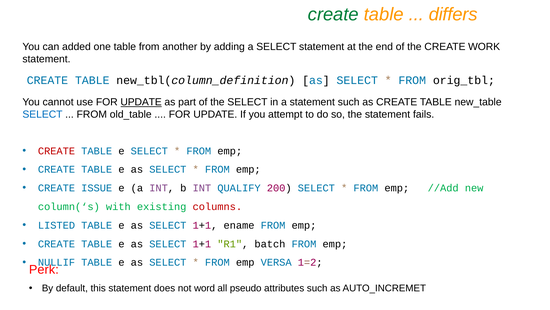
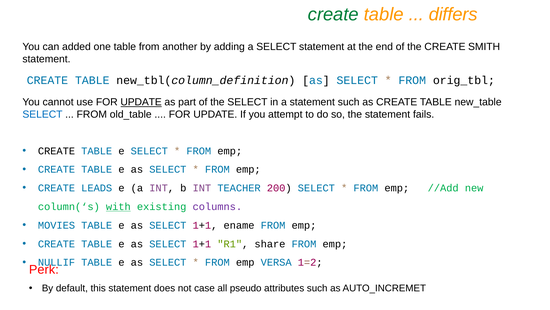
WORK: WORK -> SMITH
CREATE at (56, 151) colour: red -> black
ISSUE: ISSUE -> LEADS
QUALIFY: QUALIFY -> TEACHER
with underline: none -> present
columns colour: red -> purple
LISTED: LISTED -> MOVIES
batch: batch -> share
word: word -> case
